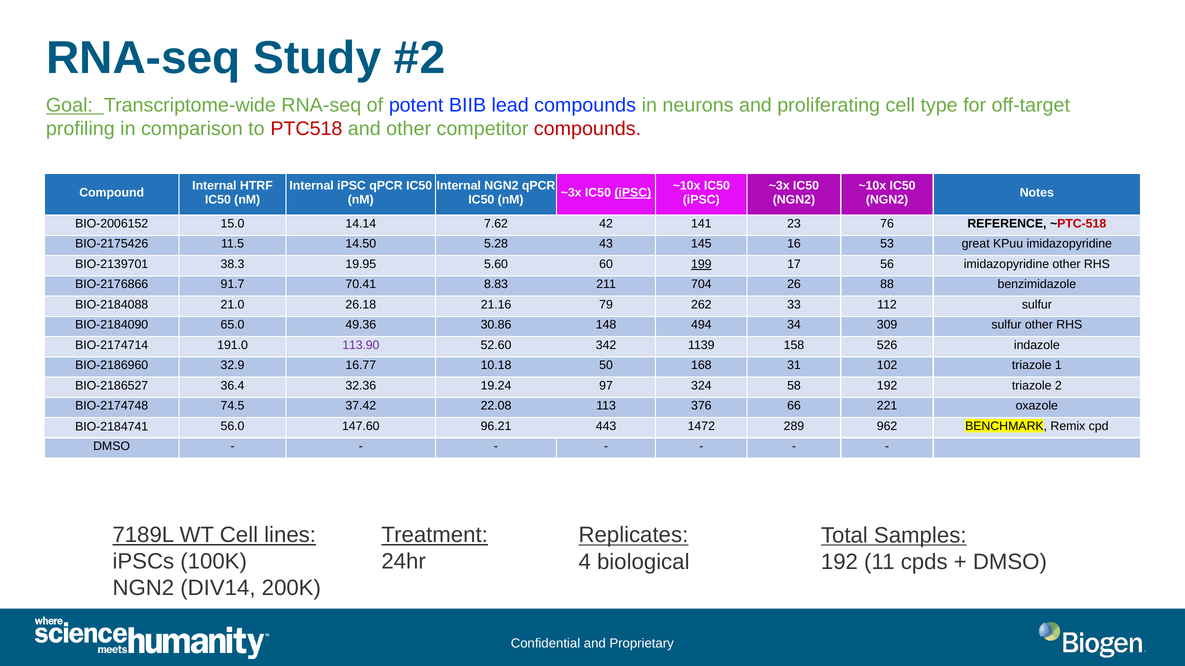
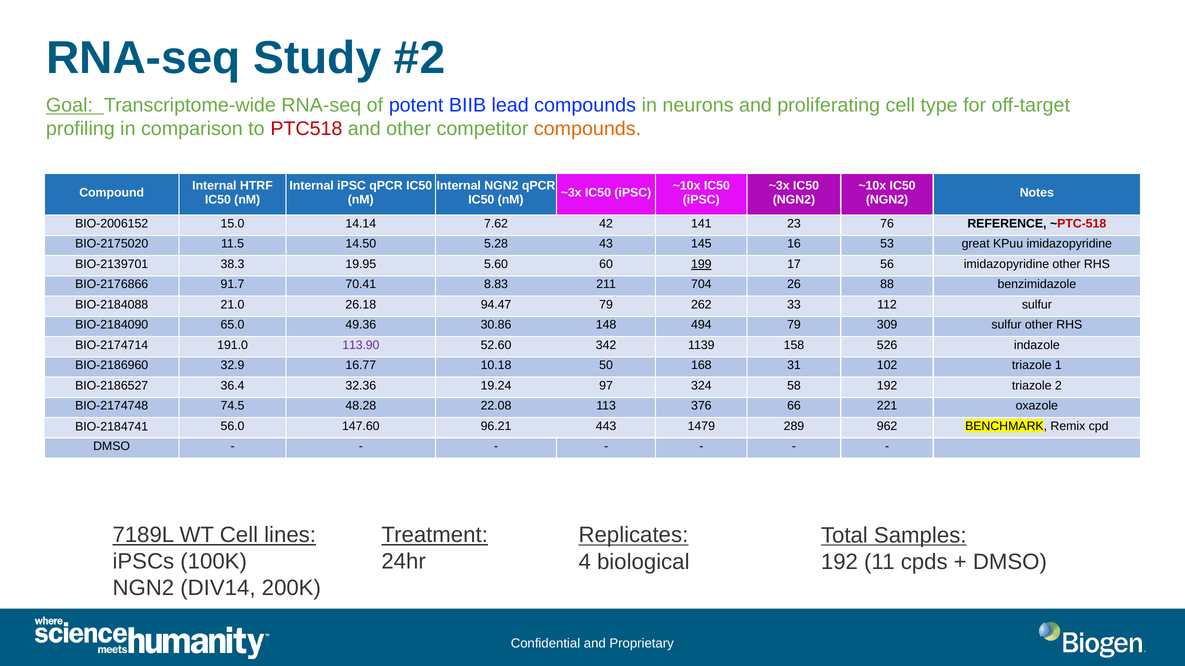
compounds at (587, 129) colour: red -> orange
iPSC at (633, 193) underline: present -> none
BIO-2175426: BIO-2175426 -> BIO-2175020
21.16: 21.16 -> 94.47
494 34: 34 -> 79
37.42: 37.42 -> 48.28
1472: 1472 -> 1479
